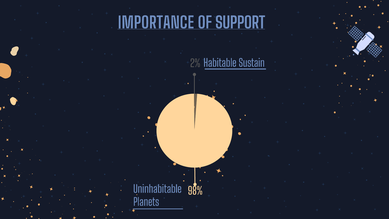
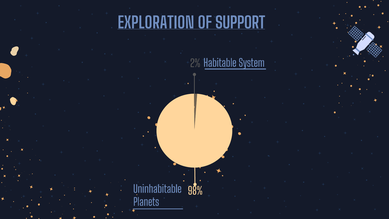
IMPORTANCE: IMPORTANCE -> EXPLORATION
Sustain: Sustain -> System
